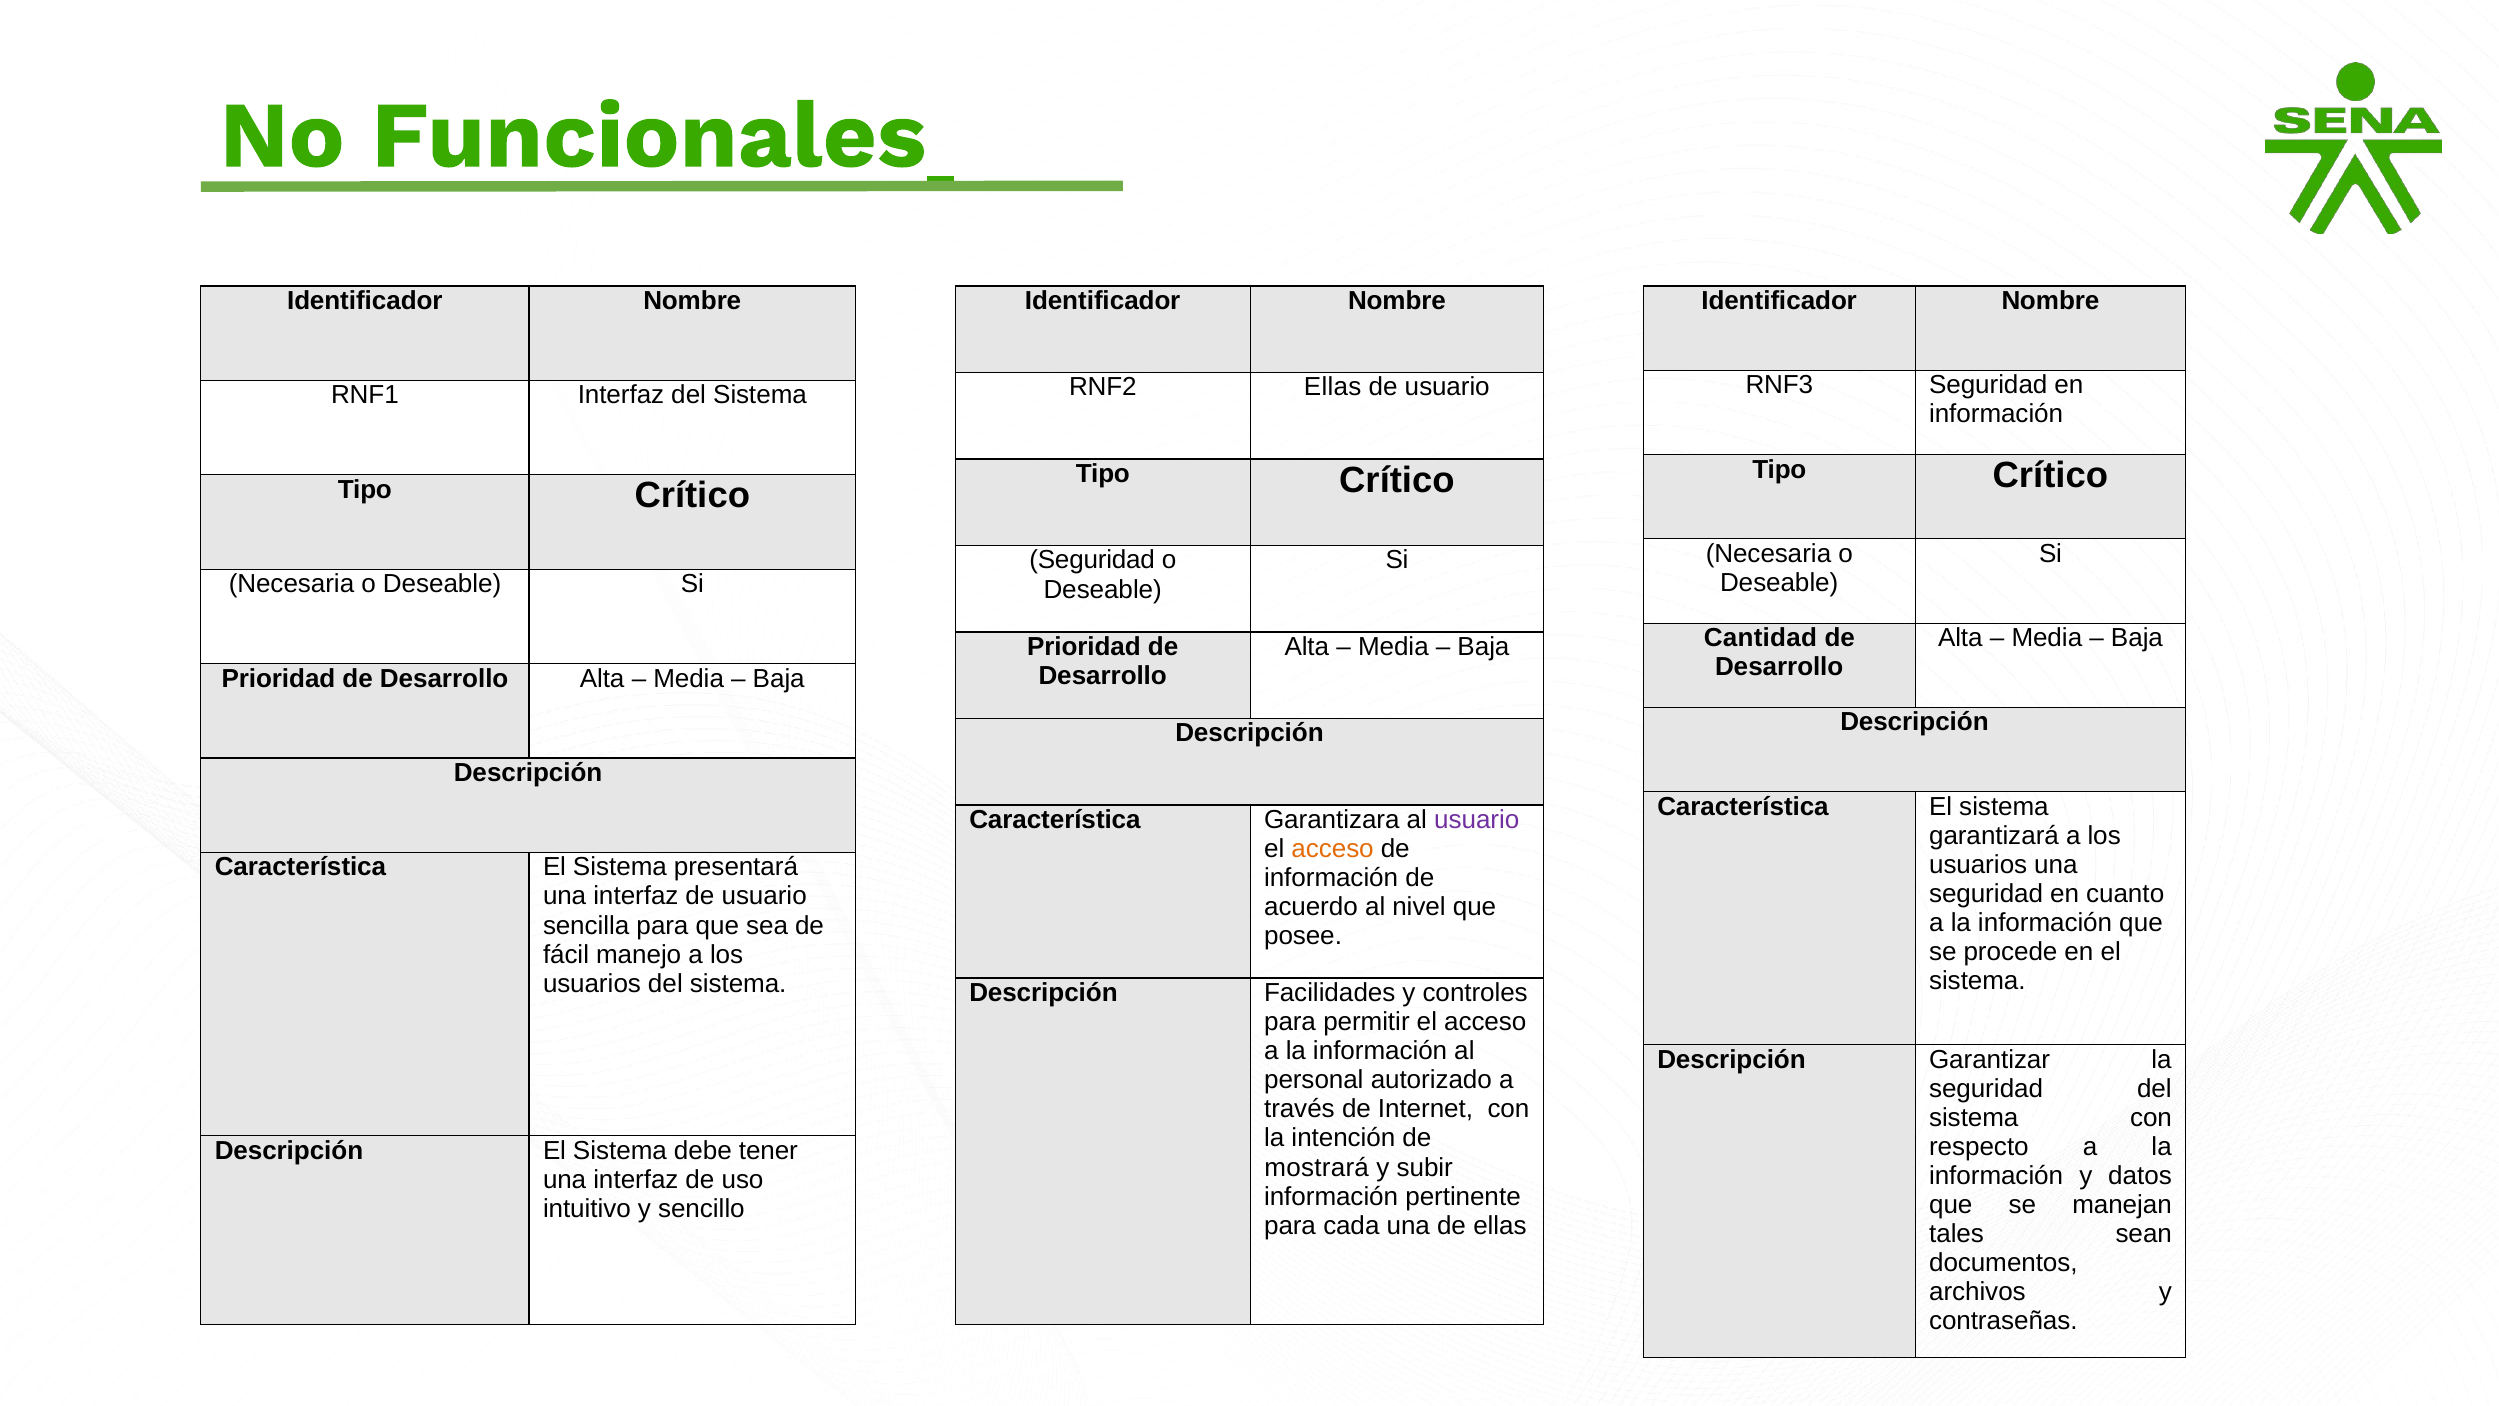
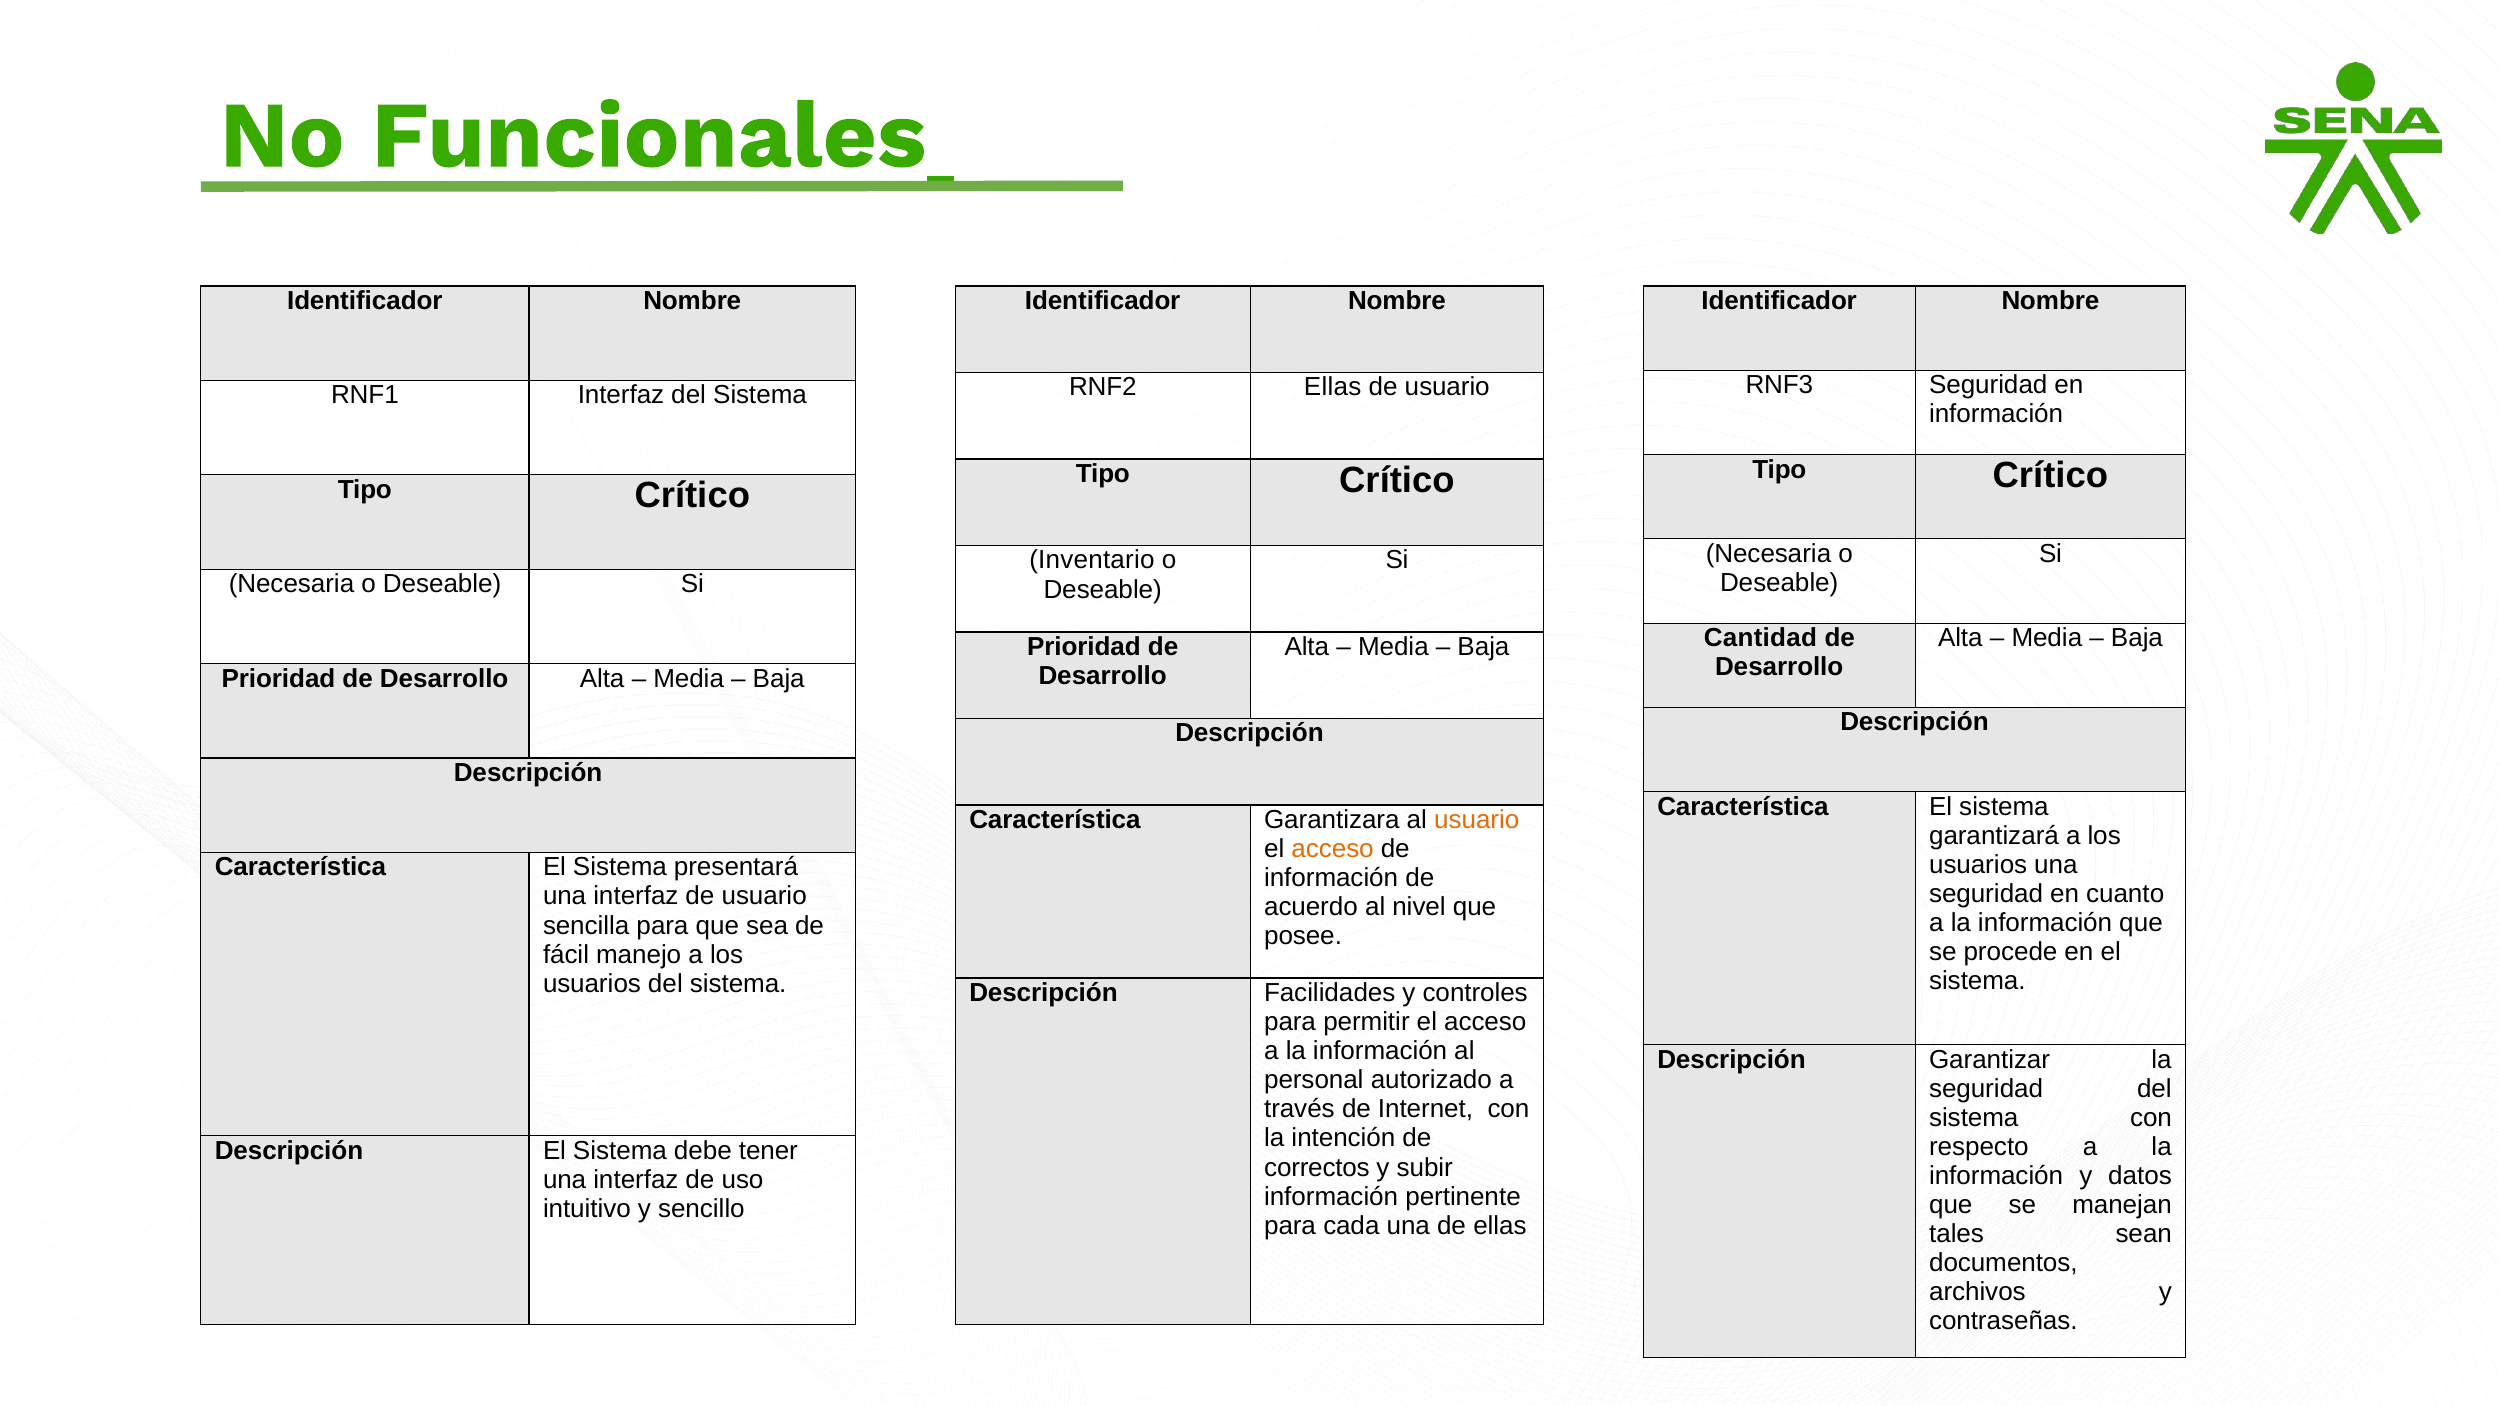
Seguridad at (1092, 560): Seguridad -> Inventario
usuario at (1477, 820) colour: purple -> orange
mostrará: mostrará -> correctos
